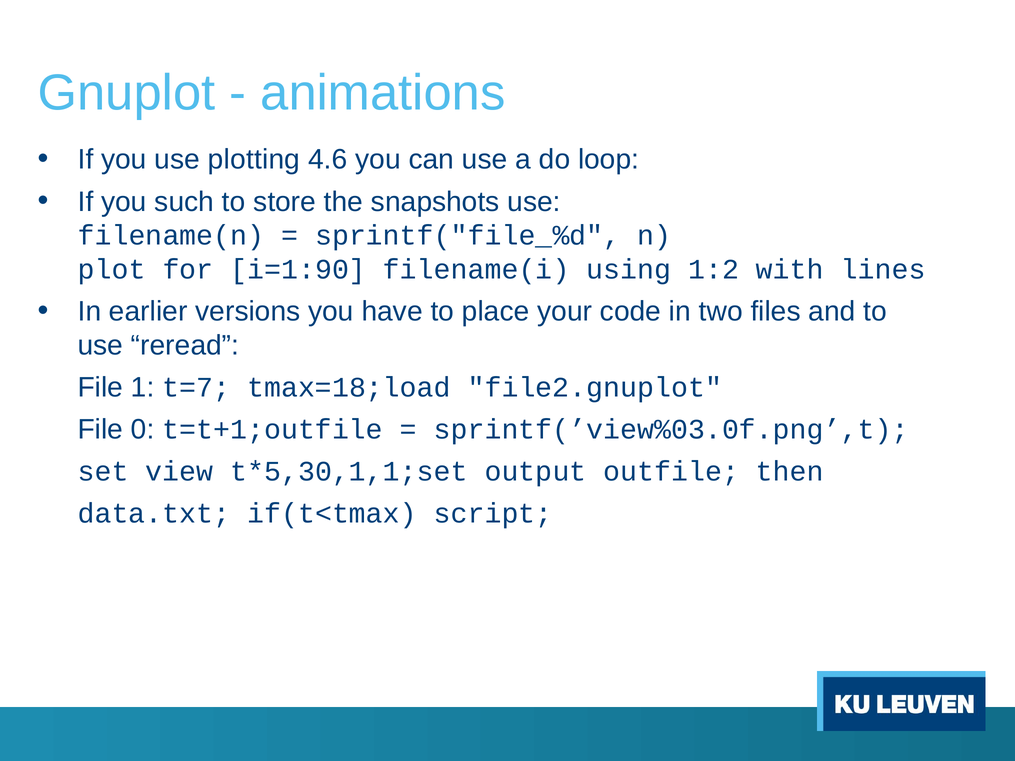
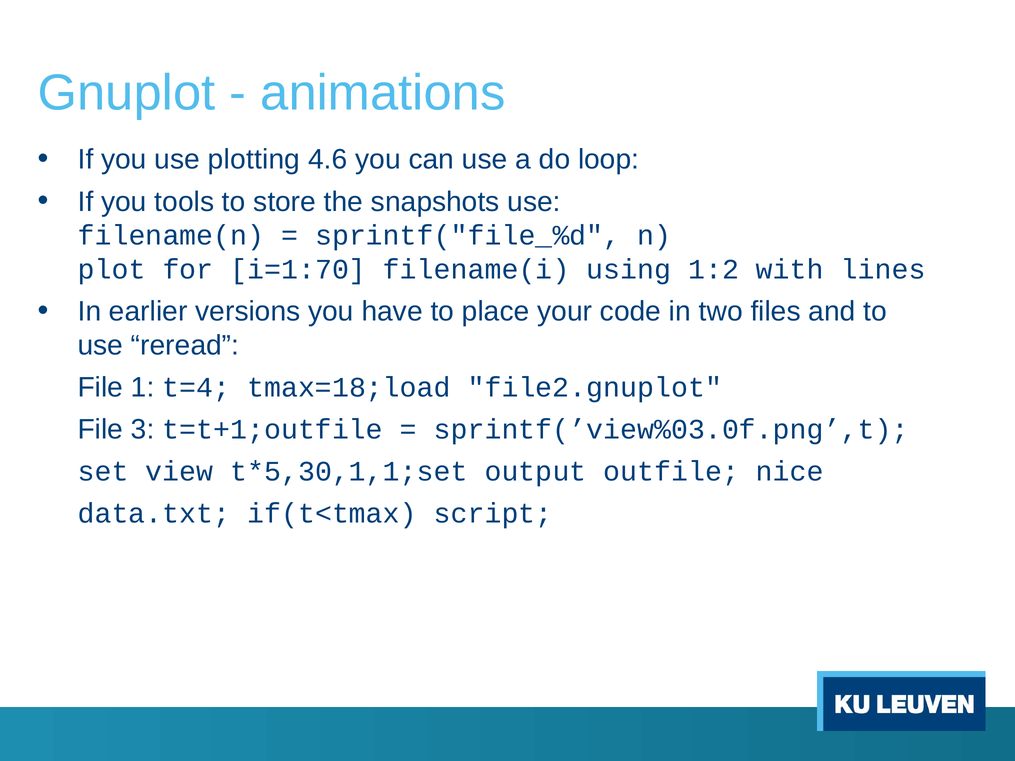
such: such -> tools
i=1:90: i=1:90 -> i=1:70
t=7: t=7 -> t=4
0: 0 -> 3
then: then -> nice
